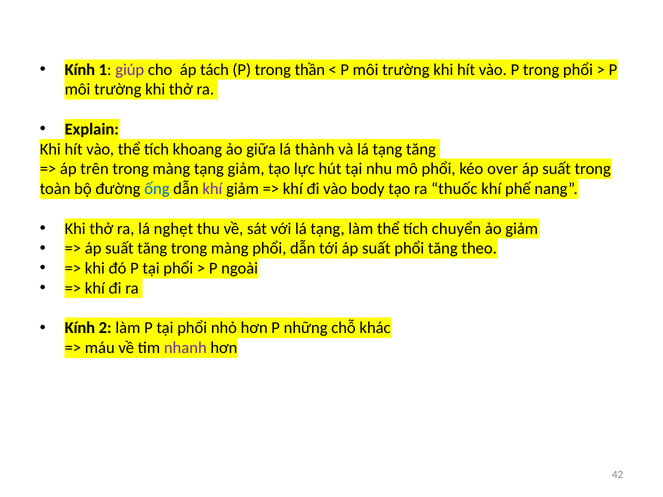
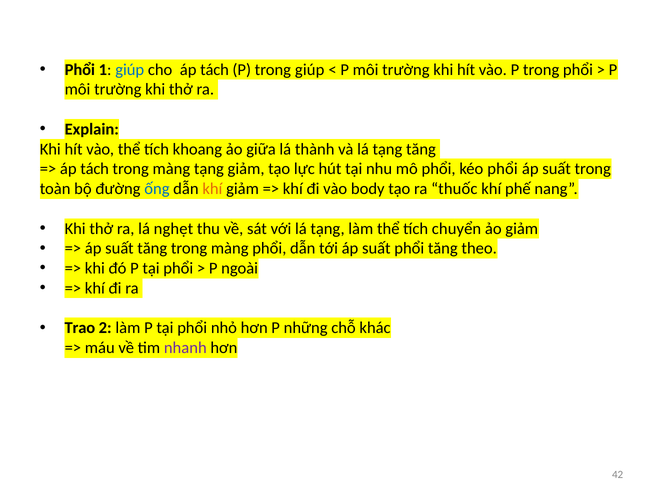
Kính at (80, 70): Kính -> Phổi
giúp at (130, 70) colour: purple -> blue
trong thần: thần -> giúp
trên at (94, 169): trên -> tách
kéo over: over -> phổi
khí at (212, 189) colour: purple -> orange
Kính at (80, 328): Kính -> Trao
